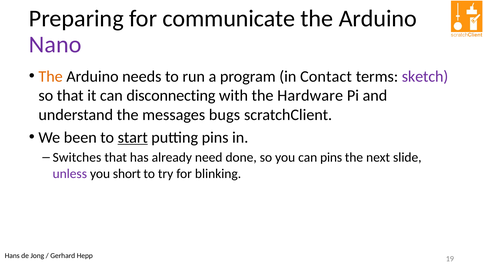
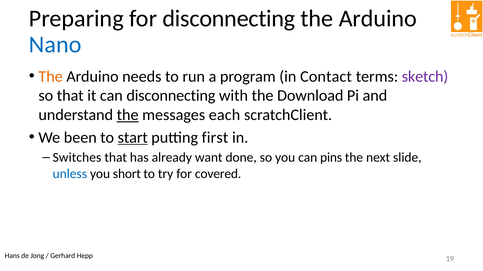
for communicate: communicate -> disconnecting
Nano colour: purple -> blue
Hardware: Hardware -> Download
the at (128, 115) underline: none -> present
bugs: bugs -> each
putting pins: pins -> first
need: need -> want
unless colour: purple -> blue
blinking: blinking -> covered
